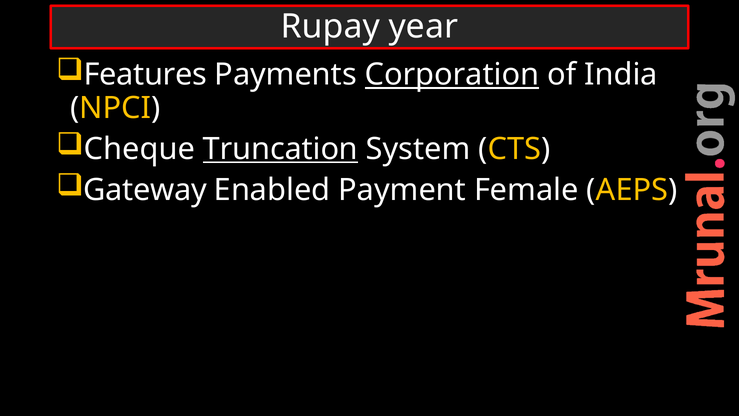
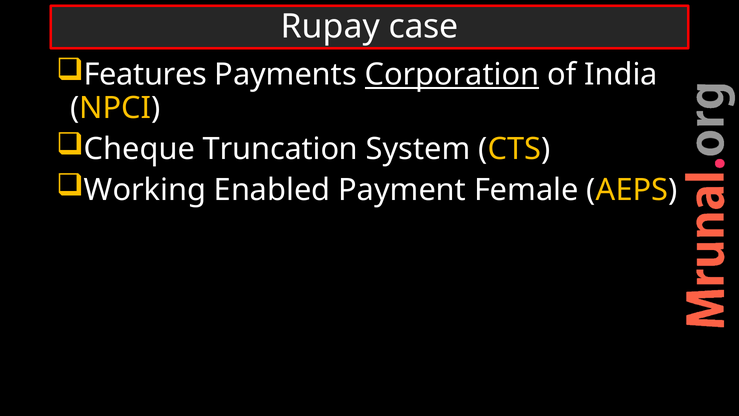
year: year -> case
Truncation underline: present -> none
Gateway: Gateway -> Working
